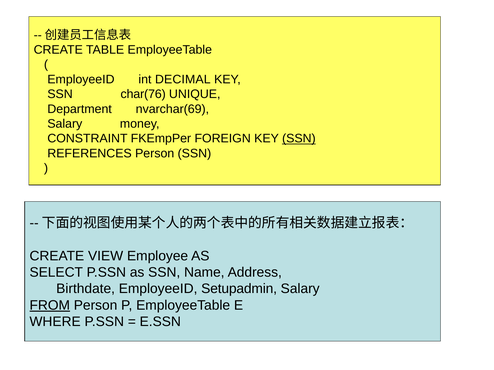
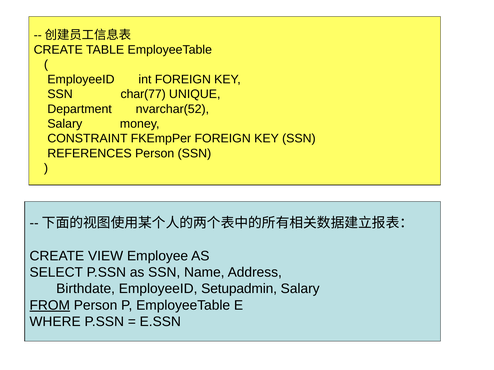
int DECIMAL: DECIMAL -> FOREIGN
char(76: char(76 -> char(77
nvarchar(69: nvarchar(69 -> nvarchar(52
SSN at (299, 139) underline: present -> none
